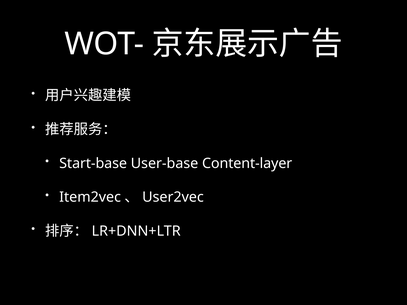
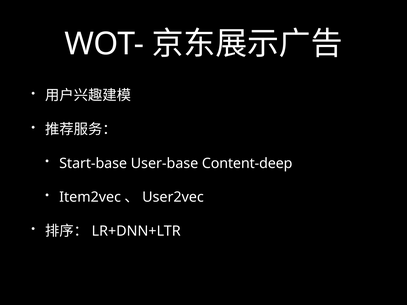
Content-layer: Content-layer -> Content-deep
